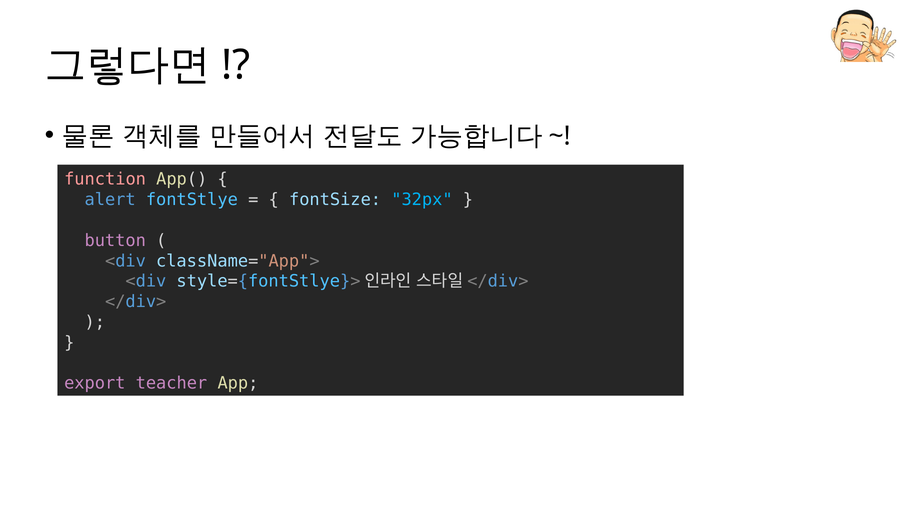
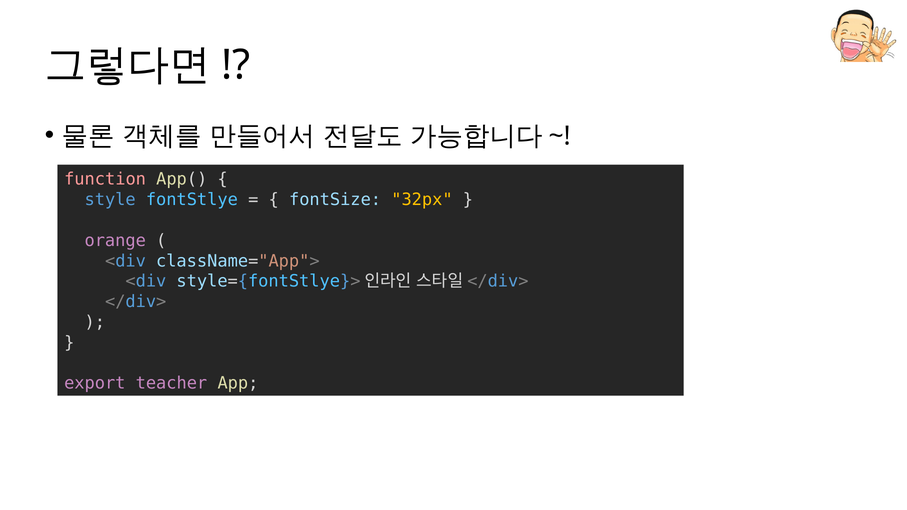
alert: alert -> style
32px colour: light blue -> yellow
button: button -> orange
